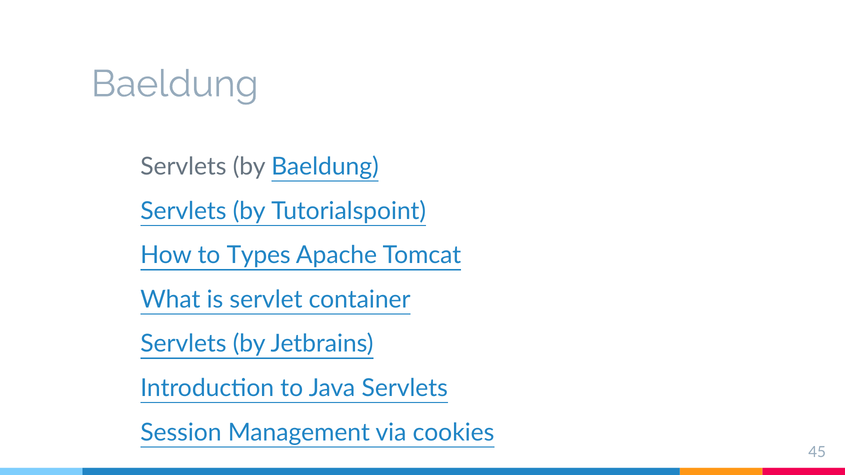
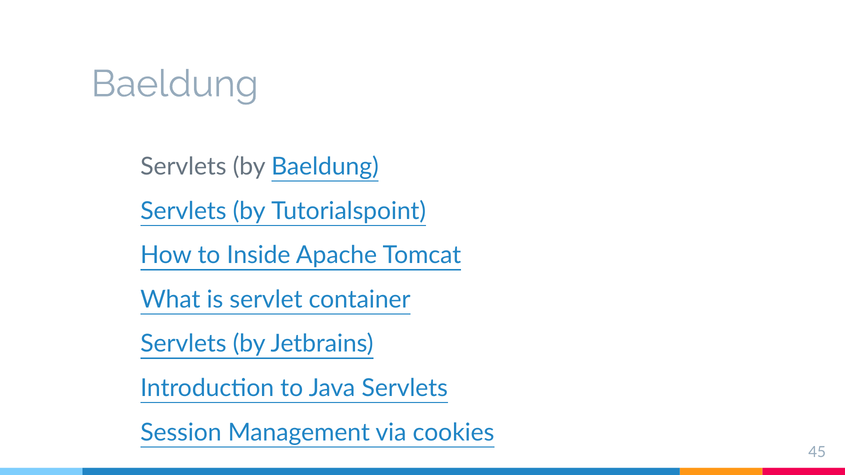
Types: Types -> Inside
